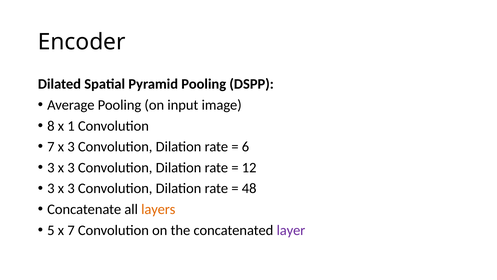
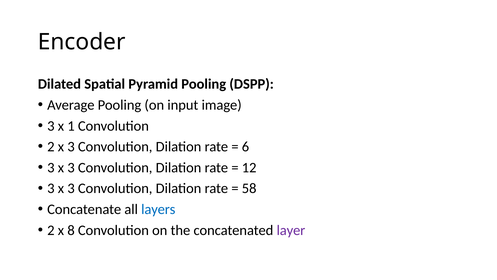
8 at (51, 126): 8 -> 3
7 at (51, 147): 7 -> 2
48: 48 -> 58
layers colour: orange -> blue
5 at (51, 230): 5 -> 2
x 7: 7 -> 8
